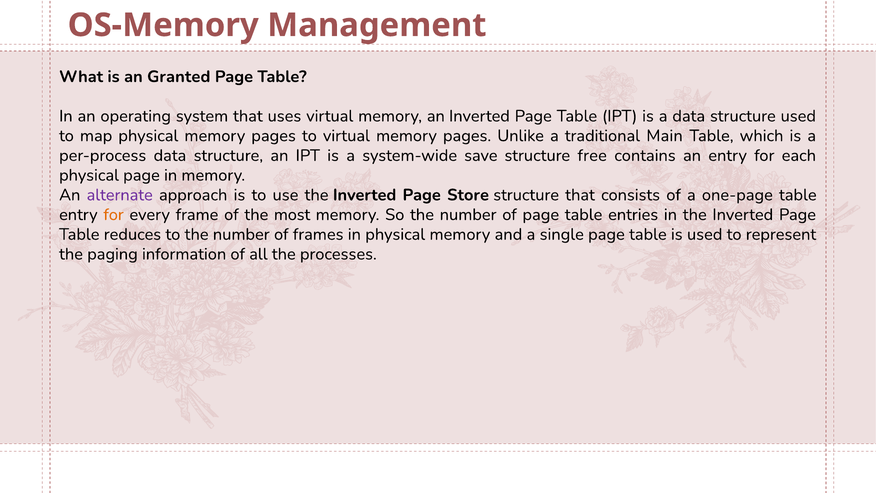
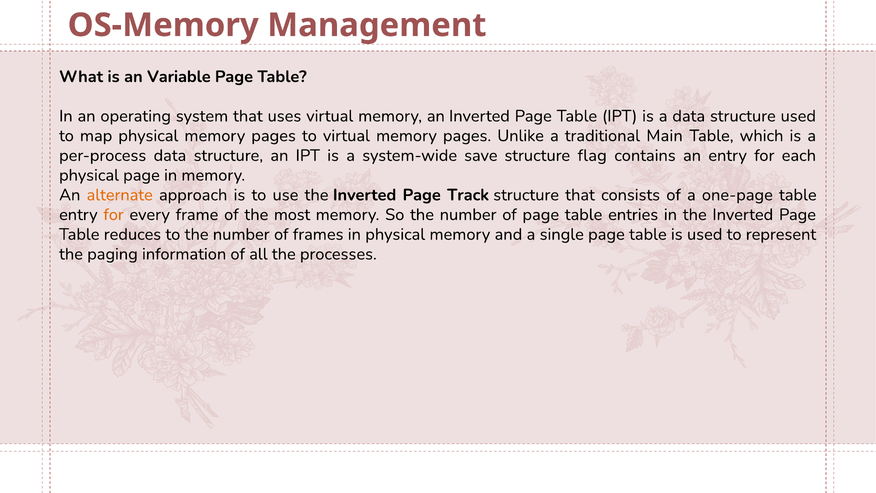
Granted: Granted -> Variable
free: free -> flag
alternate colour: purple -> orange
Store: Store -> Track
